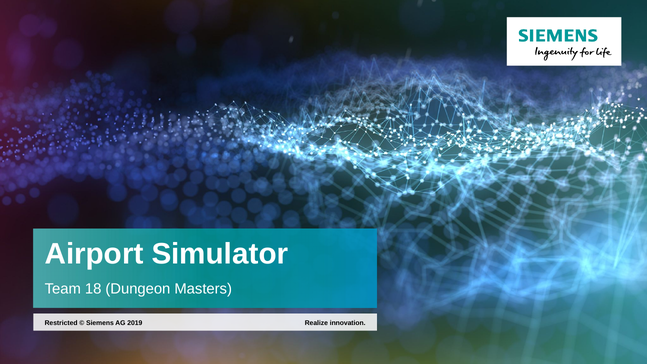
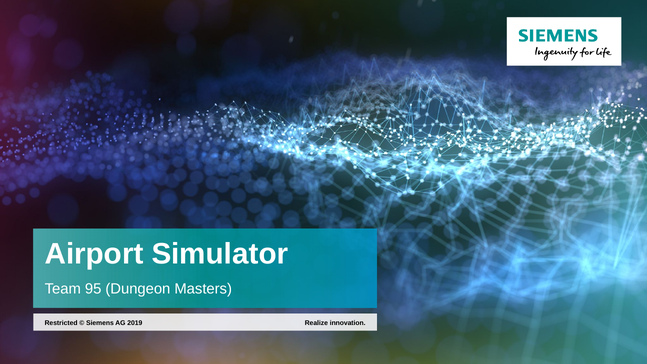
18: 18 -> 95
